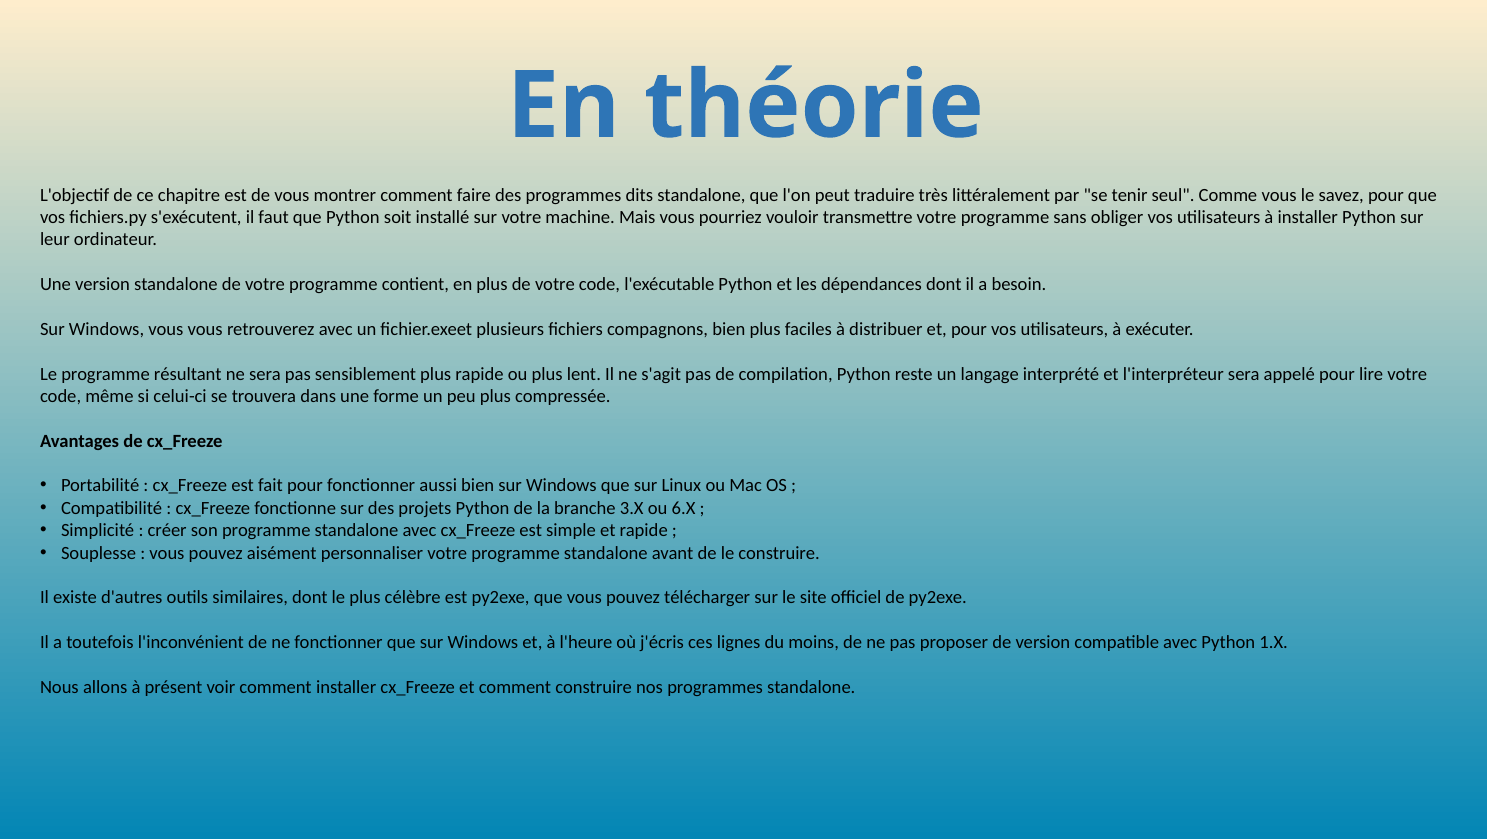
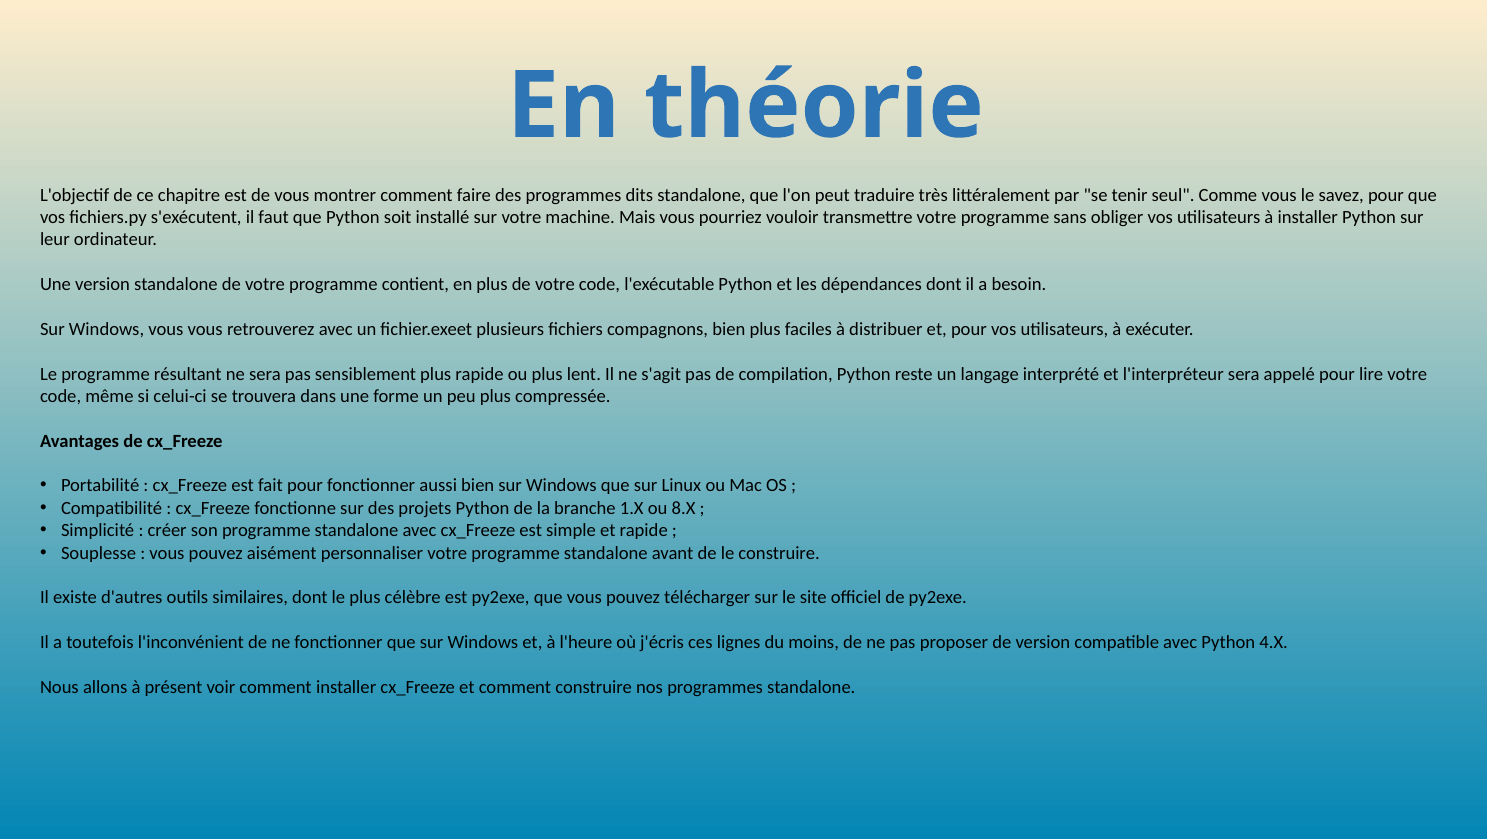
3.X: 3.X -> 1.X
6.X: 6.X -> 8.X
1.X: 1.X -> 4.X
